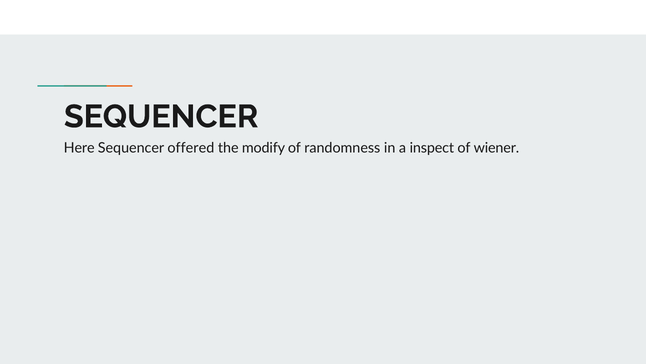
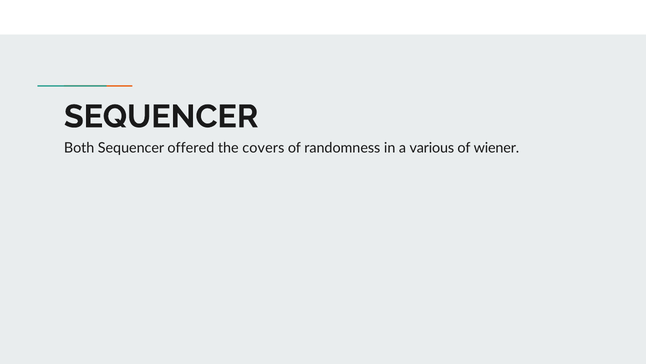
Here: Here -> Both
modify: modify -> covers
inspect: inspect -> various
